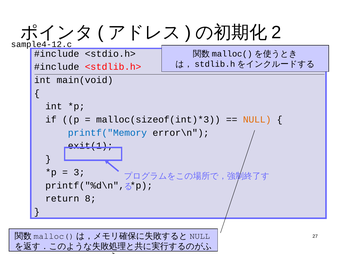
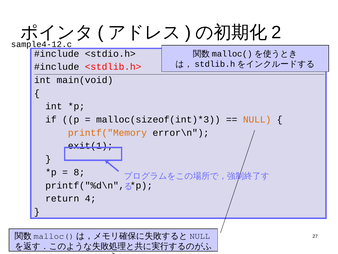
printf("Memory colour: blue -> orange
3: 3 -> 8
8: 8 -> 4
